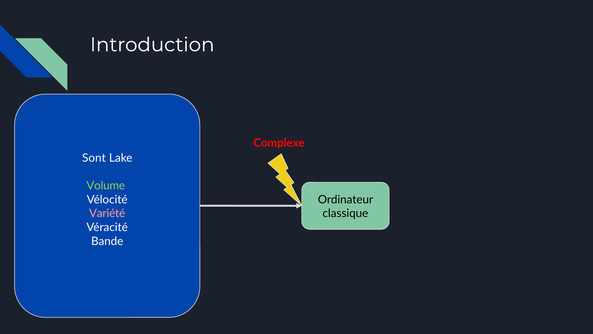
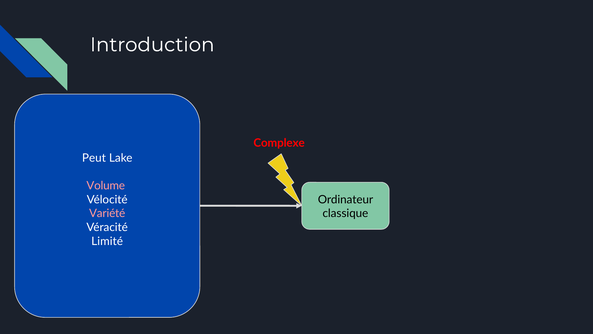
Sont: Sont -> Peut
Volume colour: light green -> pink
Bande: Bande -> Limité
